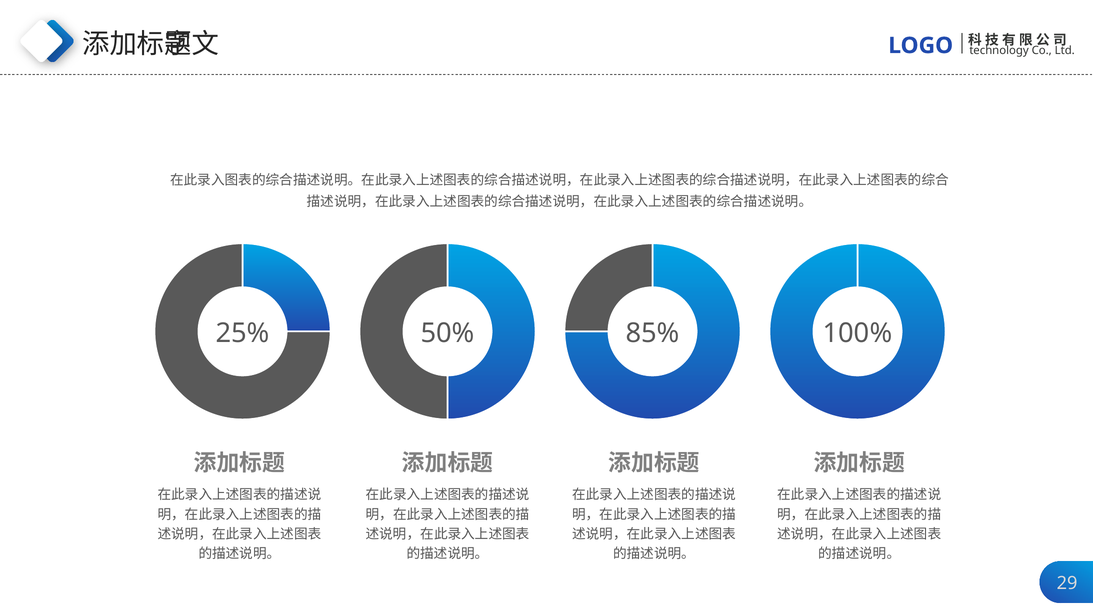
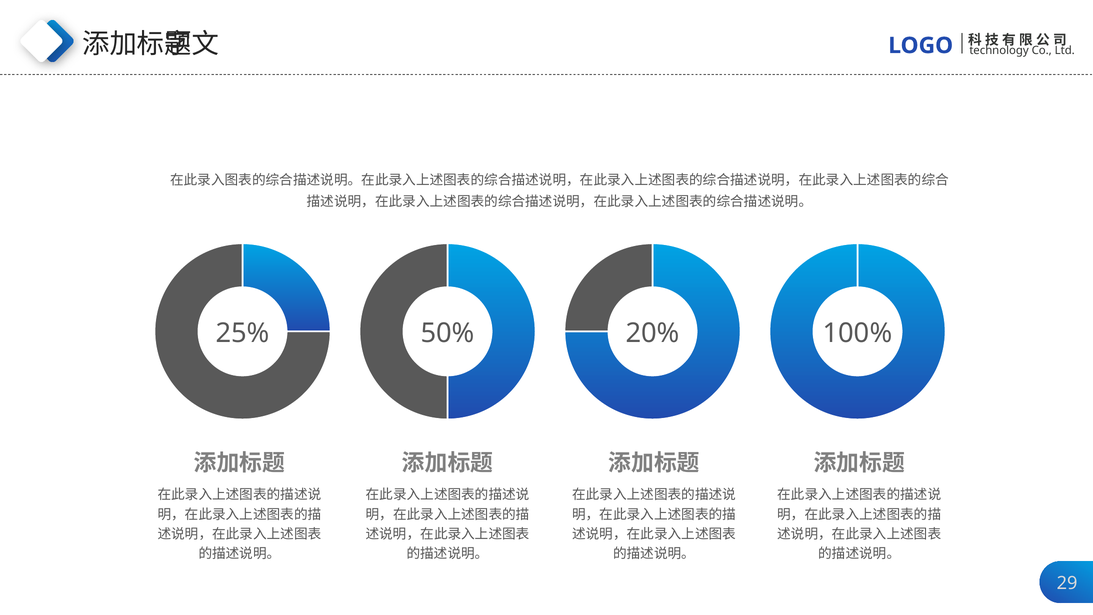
85%: 85% -> 20%
